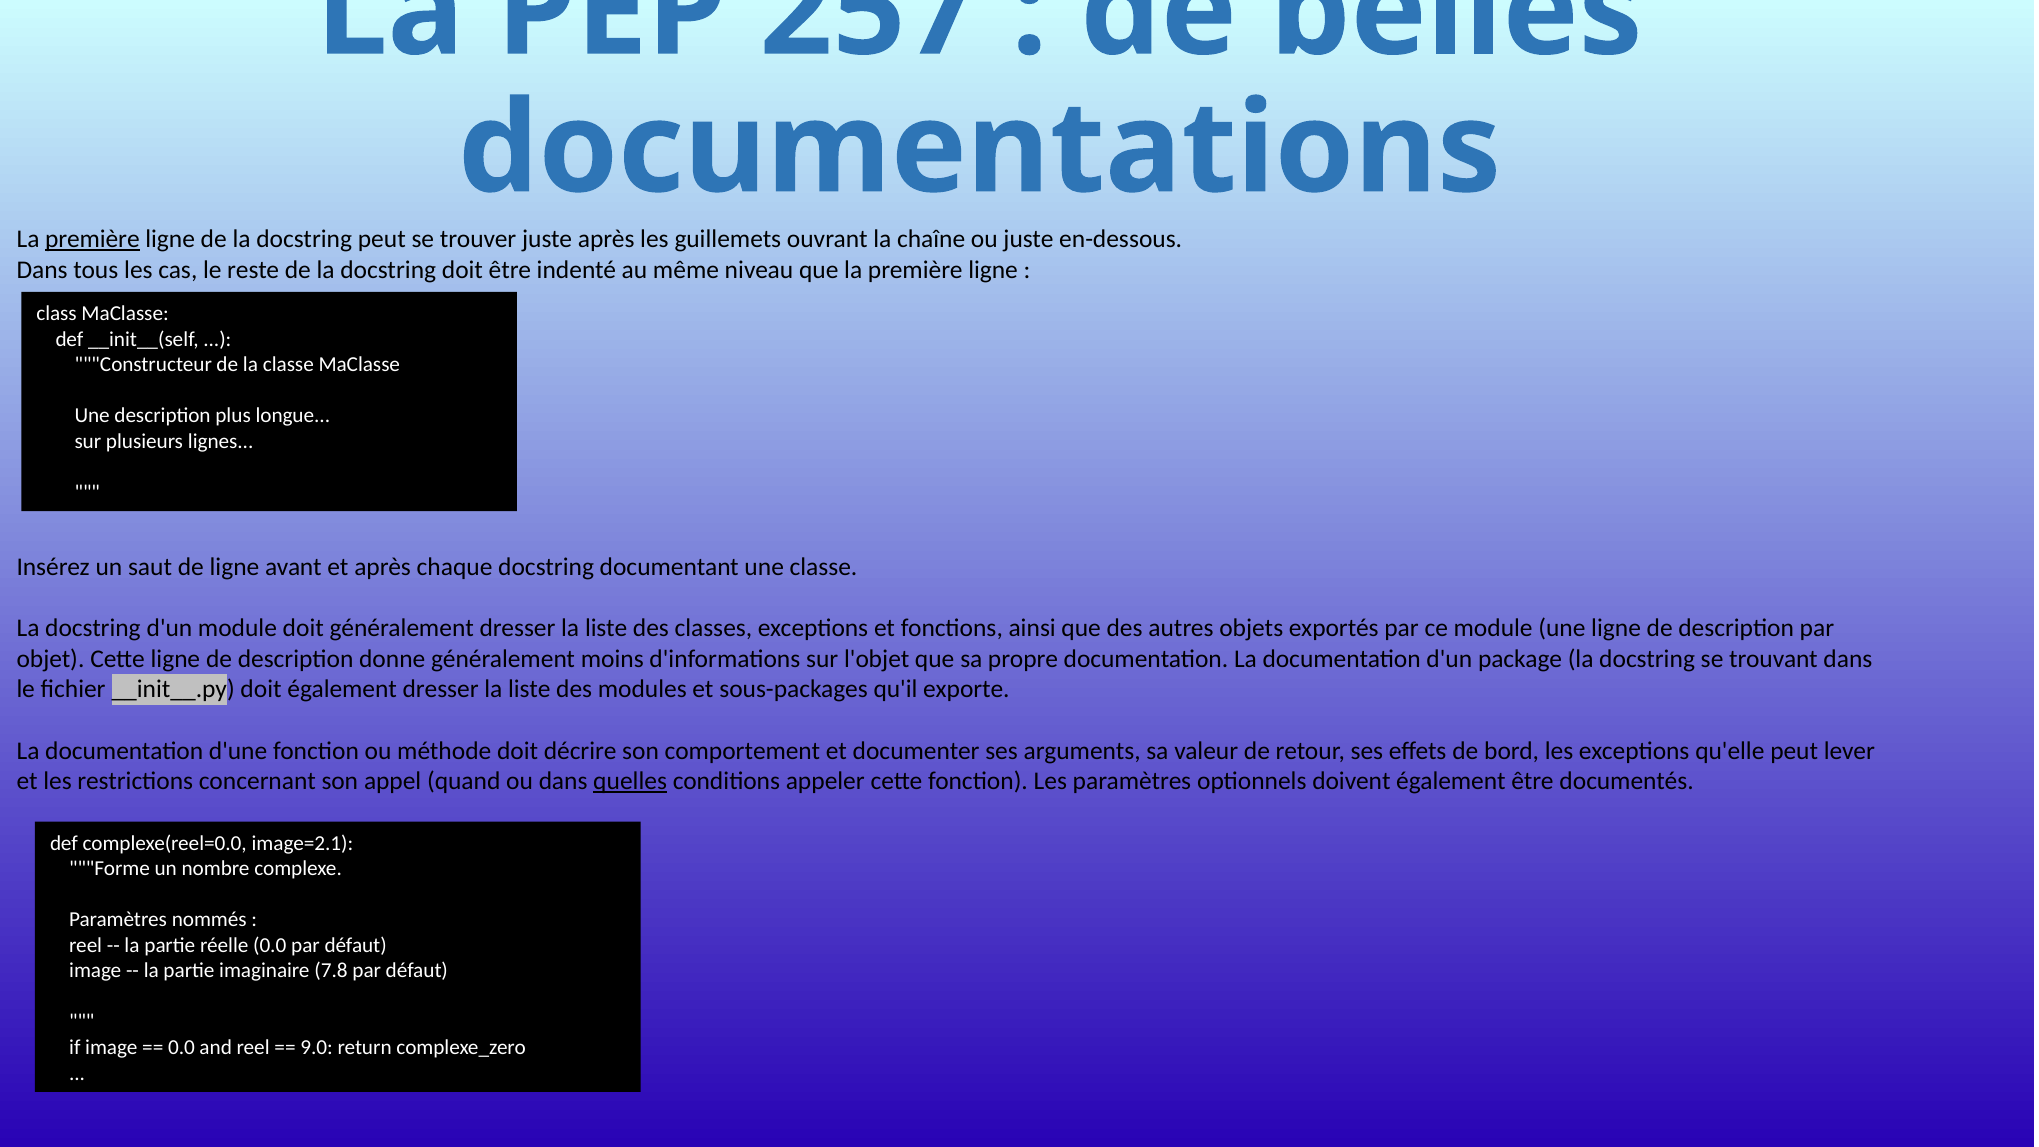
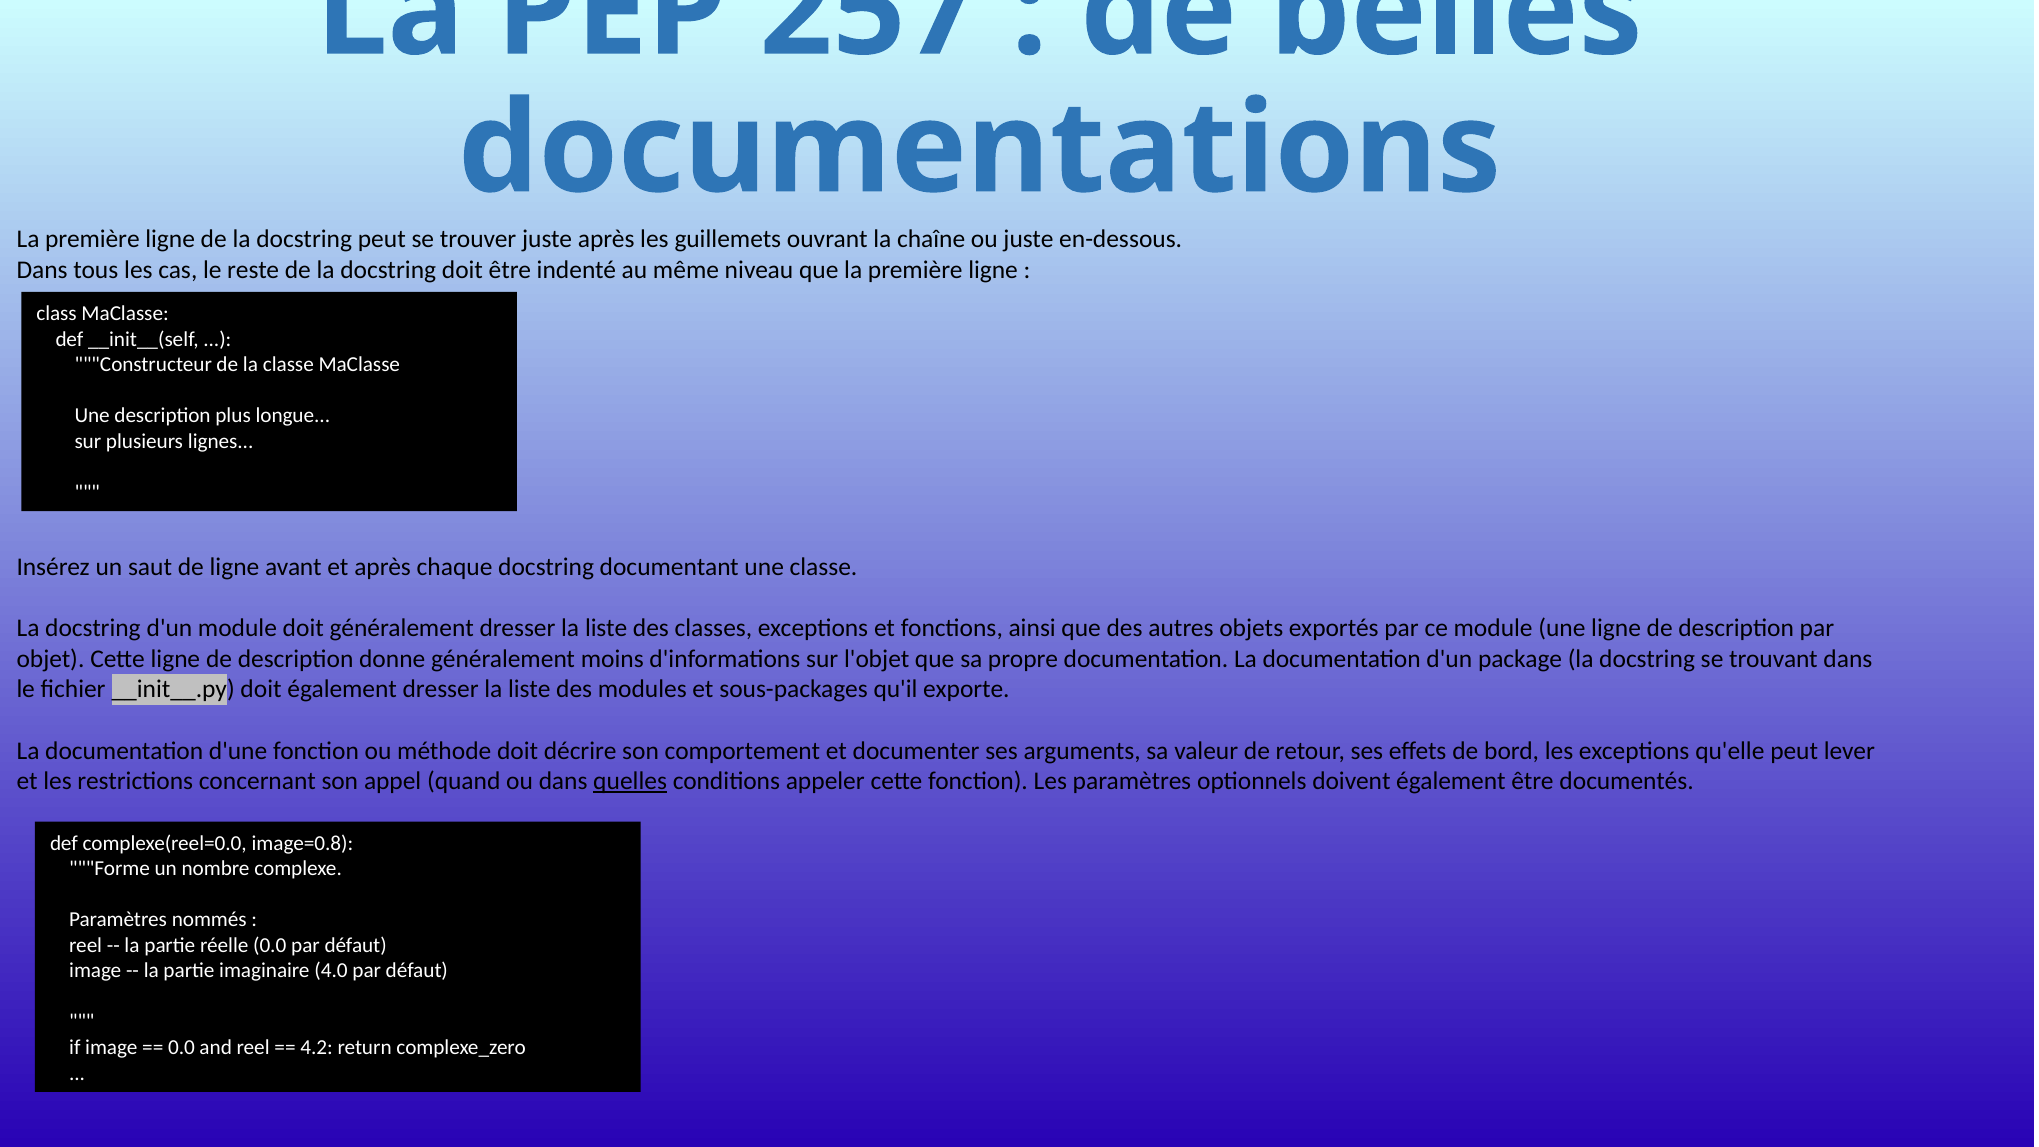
première at (92, 239) underline: present -> none
image=2.1: image=2.1 -> image=0.8
7.8: 7.8 -> 4.0
9.0: 9.0 -> 4.2
